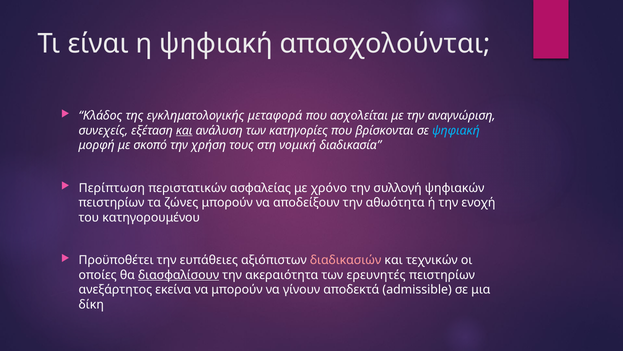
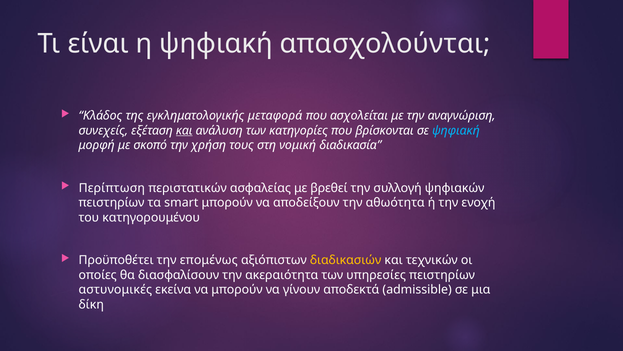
χρόνο: χρόνο -> βρεθεί
ζώνες: ζώνες -> smart
ευπάθειες: ευπάθειες -> επομένως
διαδικασιών colour: pink -> yellow
διασφαλίσουν underline: present -> none
ερευνητές: ερευνητές -> υπηρεσίες
ανεξάρτητος: ανεξάρτητος -> αστυνομικές
